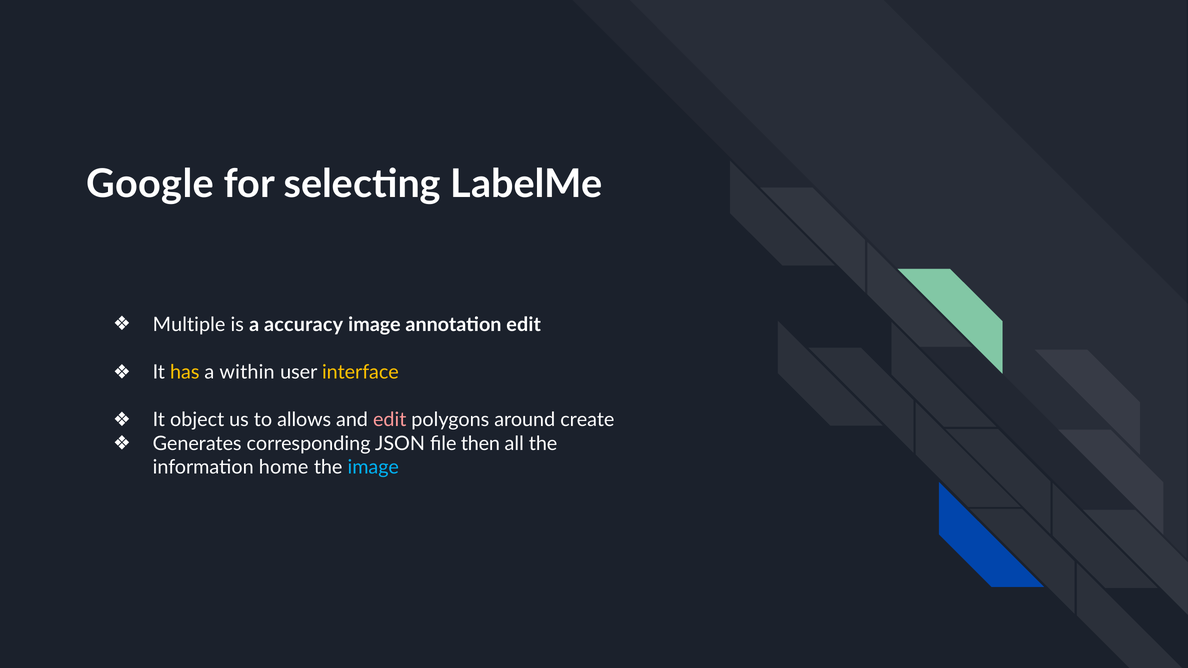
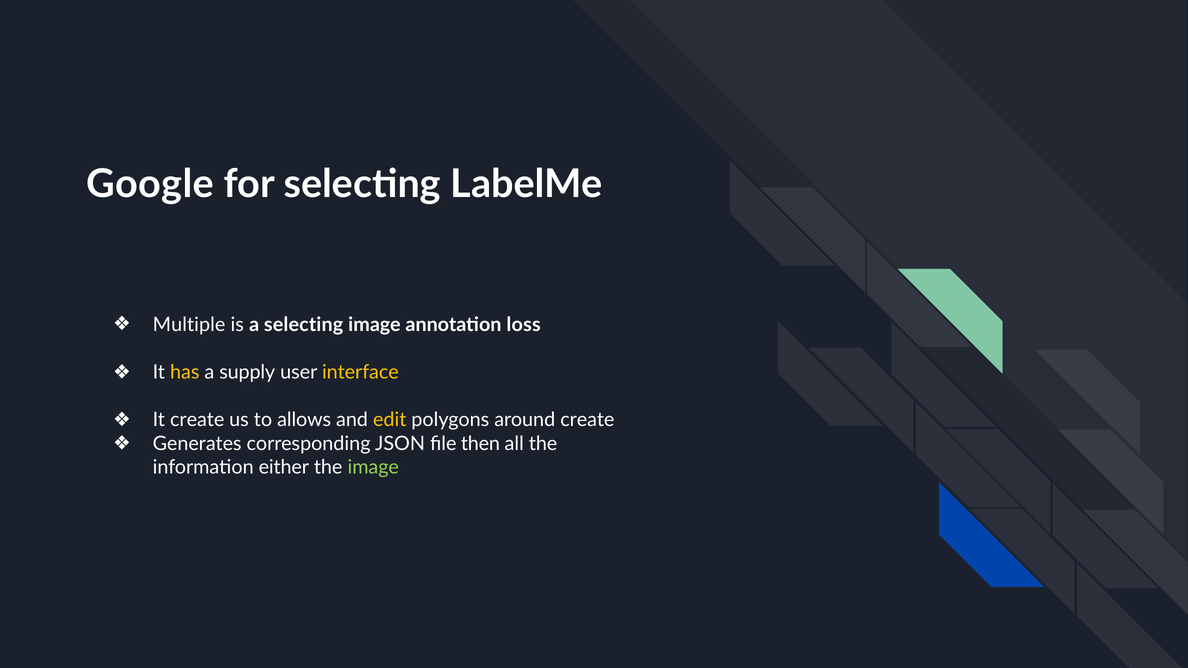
a accuracy: accuracy -> selecting
annotation edit: edit -> loss
within: within -> supply
It object: object -> create
edit at (390, 420) colour: pink -> yellow
home: home -> either
image at (373, 468) colour: light blue -> light green
